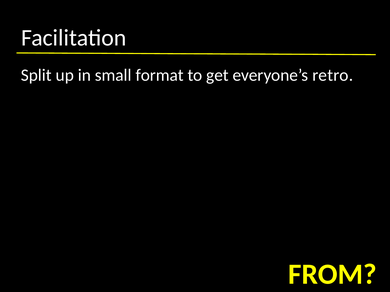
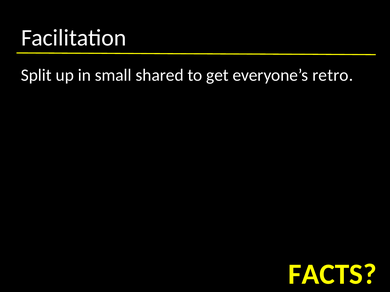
format: format -> shared
FROM: FROM -> FACTS
